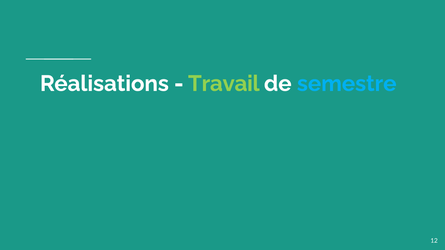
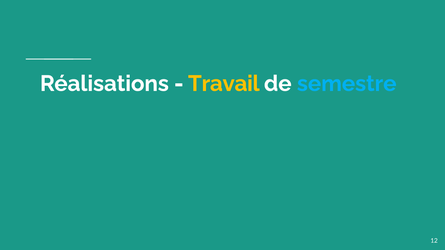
Travail colour: light green -> yellow
